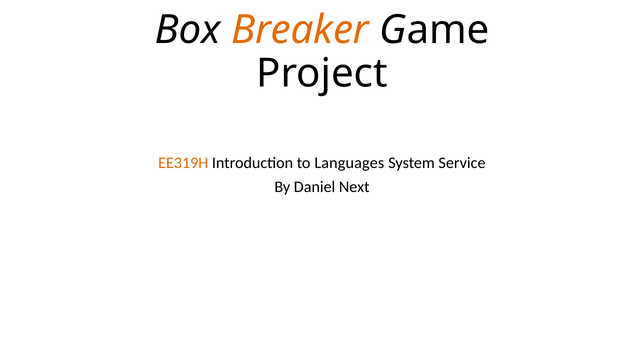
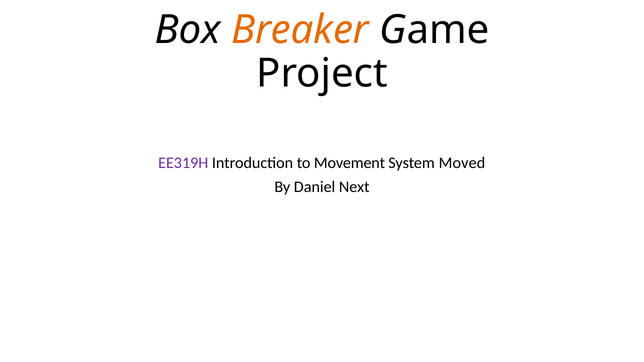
EE319H colour: orange -> purple
Languages: Languages -> Movement
Service: Service -> Moved
